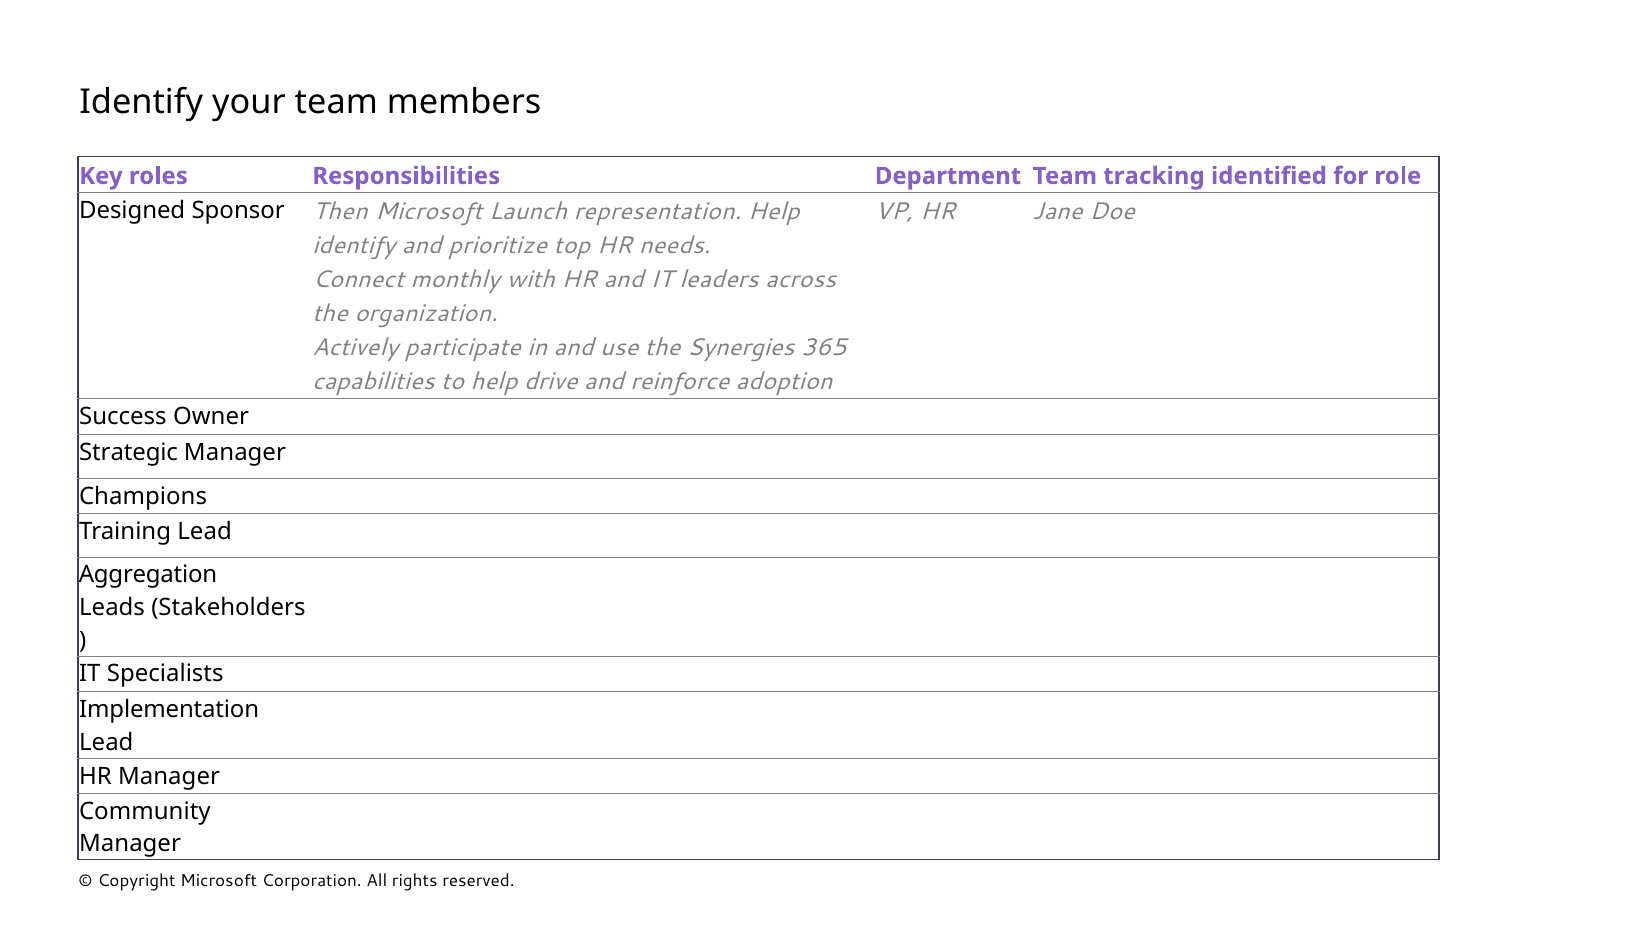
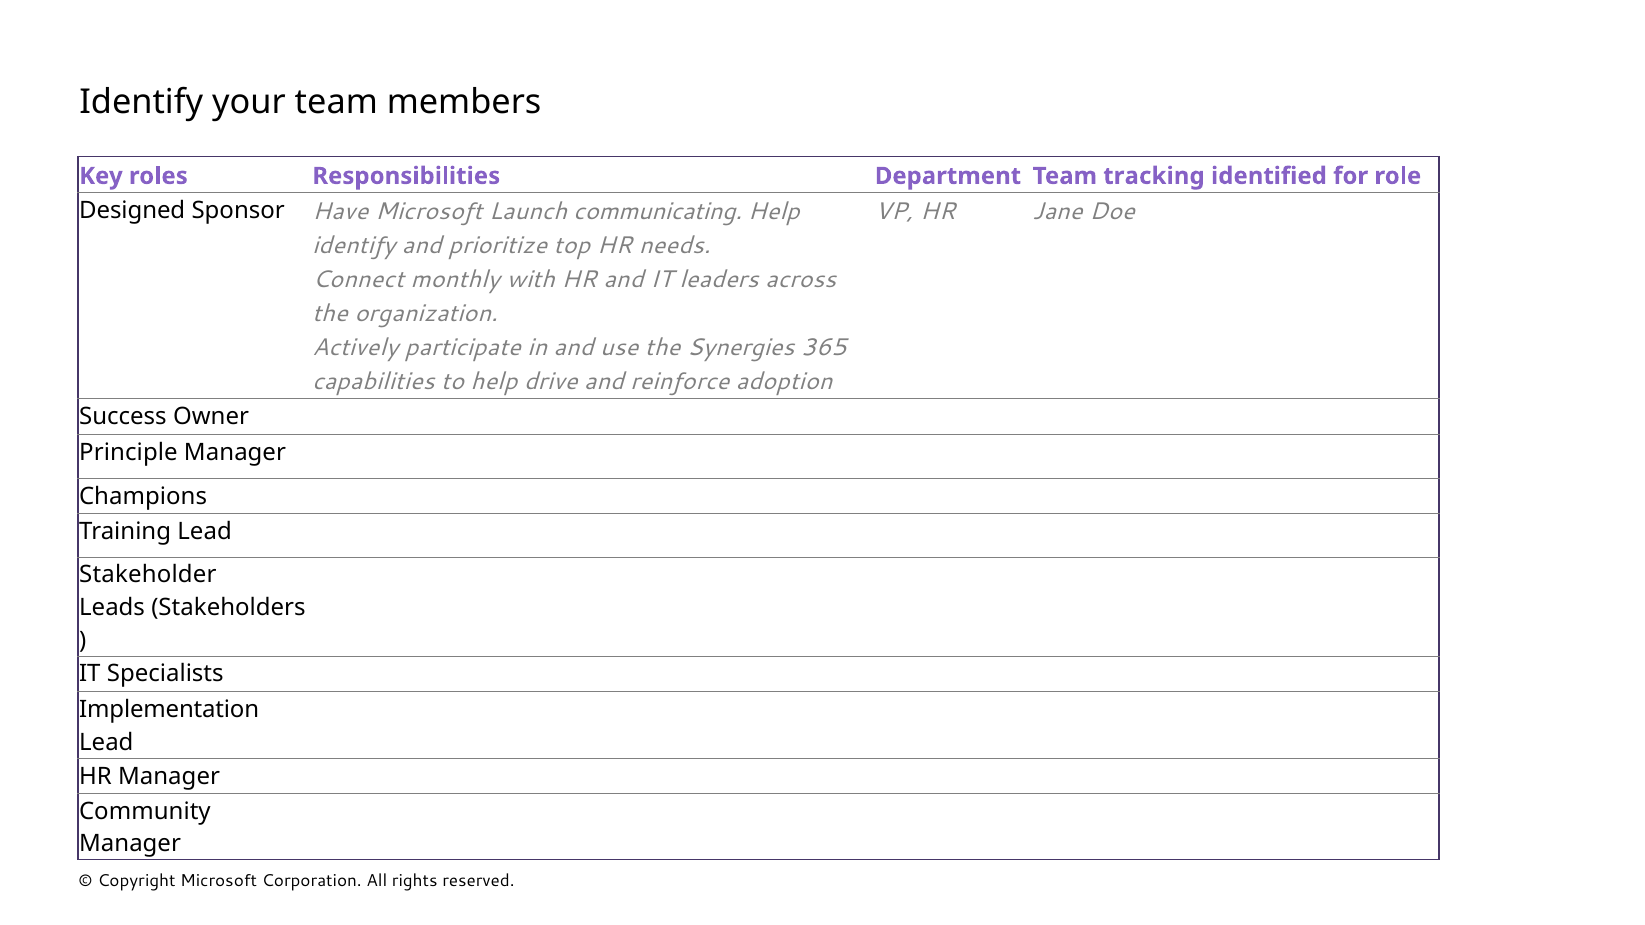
Then: Then -> Have
representation: representation -> communicating
Strategic: Strategic -> Principle
Aggregation: Aggregation -> Stakeholder
